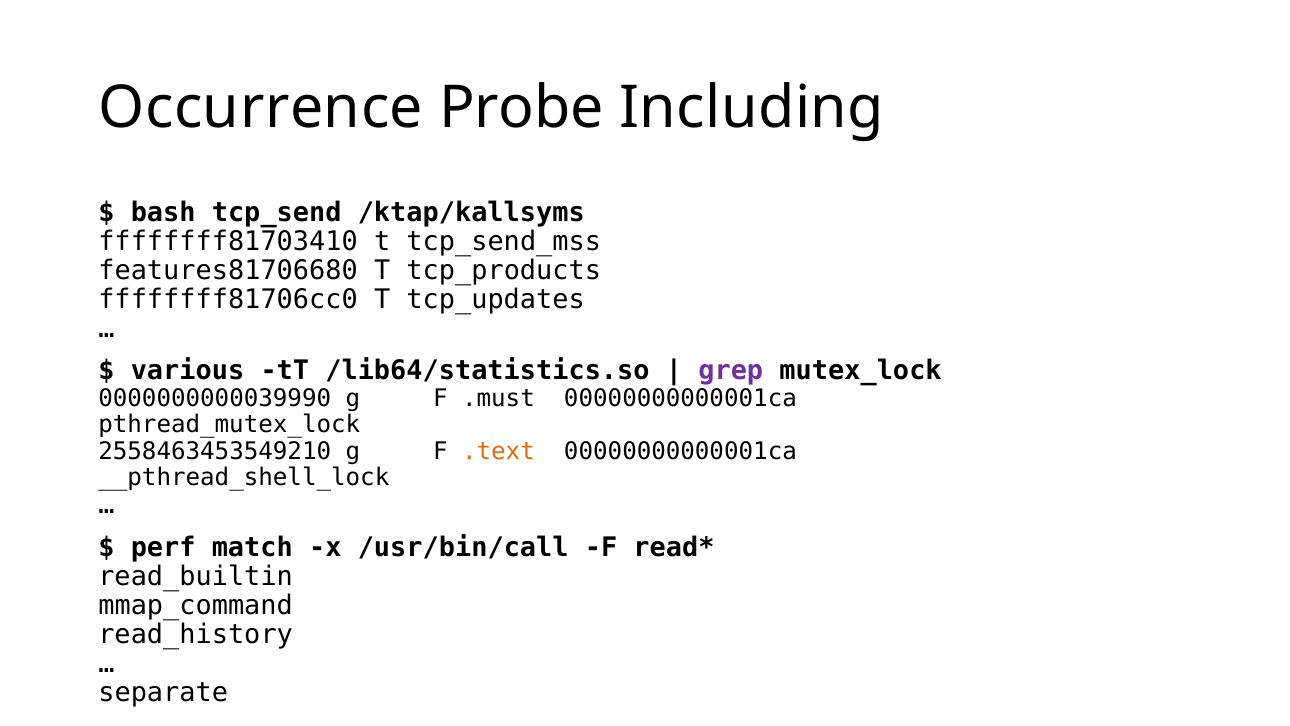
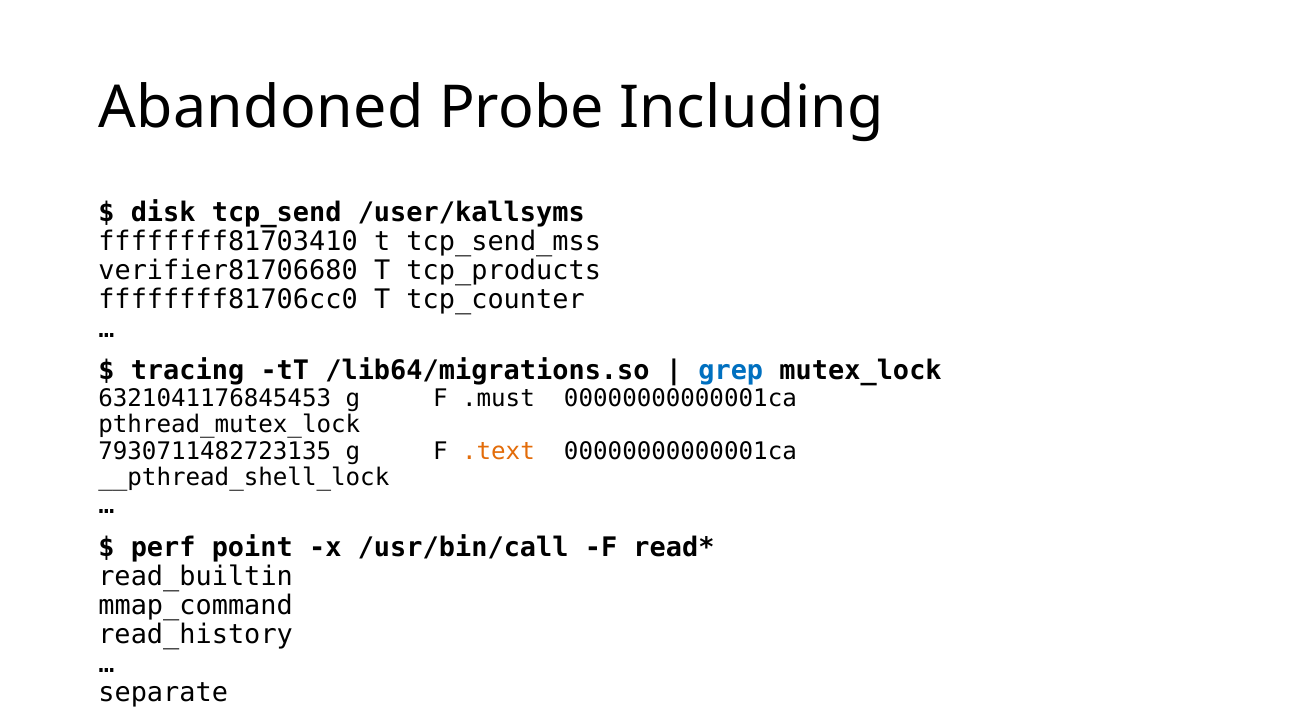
Occurrence: Occurrence -> Abandoned
bash: bash -> disk
/ktap/kallsyms: /ktap/kallsyms -> /user/kallsyms
features81706680: features81706680 -> verifier81706680
tcp_updates: tcp_updates -> tcp_counter
various: various -> tracing
/lib64/statistics.so: /lib64/statistics.so -> /lib64/migrations.so
grep colour: purple -> blue
0000000000039990: 0000000000039990 -> 6321041176845453
2558463453549210: 2558463453549210 -> 7930711482723135
match: match -> point
